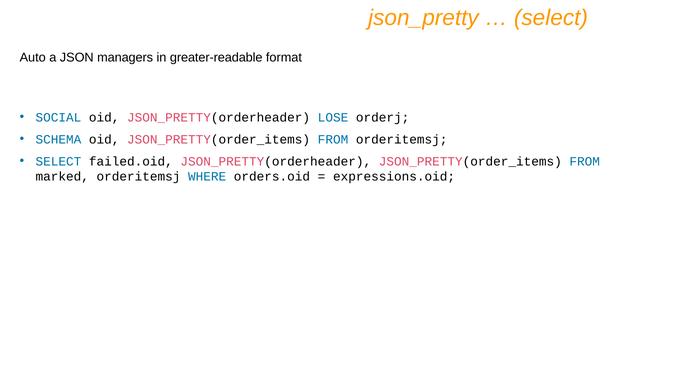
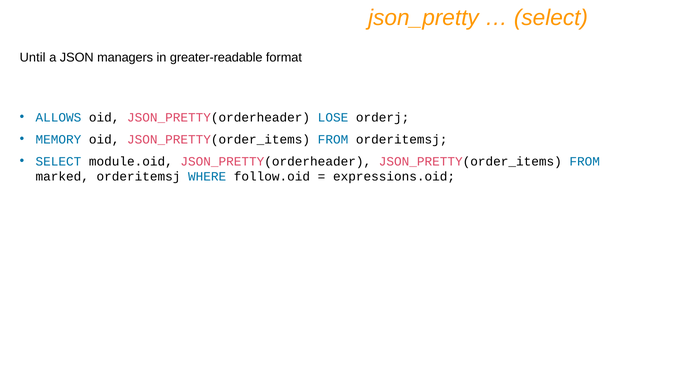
Auto: Auto -> Until
SOCIAL: SOCIAL -> ALLOWS
SCHEMA: SCHEMA -> MEMORY
failed.oid: failed.oid -> module.oid
orders.oid: orders.oid -> follow.oid
